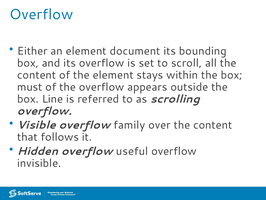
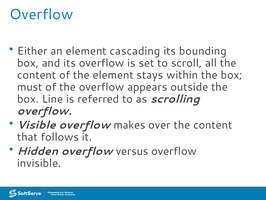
document: document -> cascading
family: family -> makes
useful: useful -> versus
